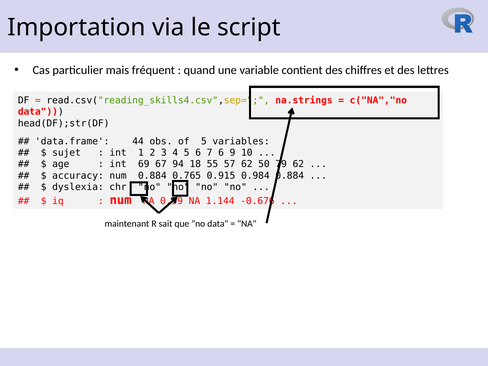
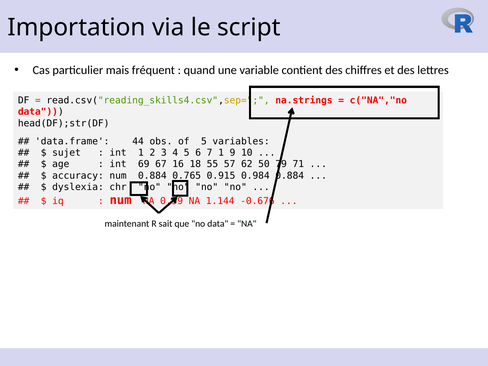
7 6: 6 -> 1
94: 94 -> 16
62 at (298, 164): 62 -> 71
